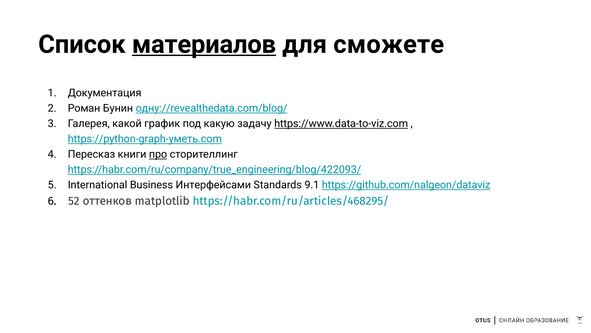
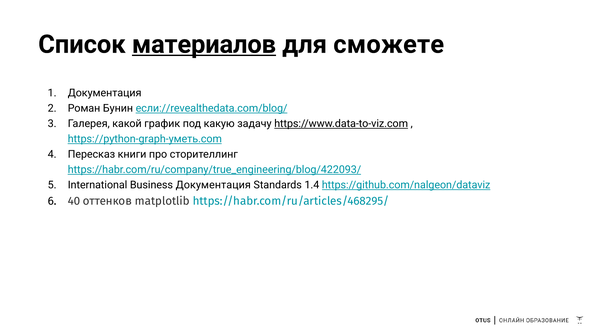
одну://revealthedata.com/blog/: одну://revealthedata.com/blog/ -> если://revealthedata.com/blog/
про underline: present -> none
Business Интерфейсами: Интерфейсами -> Документация
9.1: 9.1 -> 1.4
52: 52 -> 40
